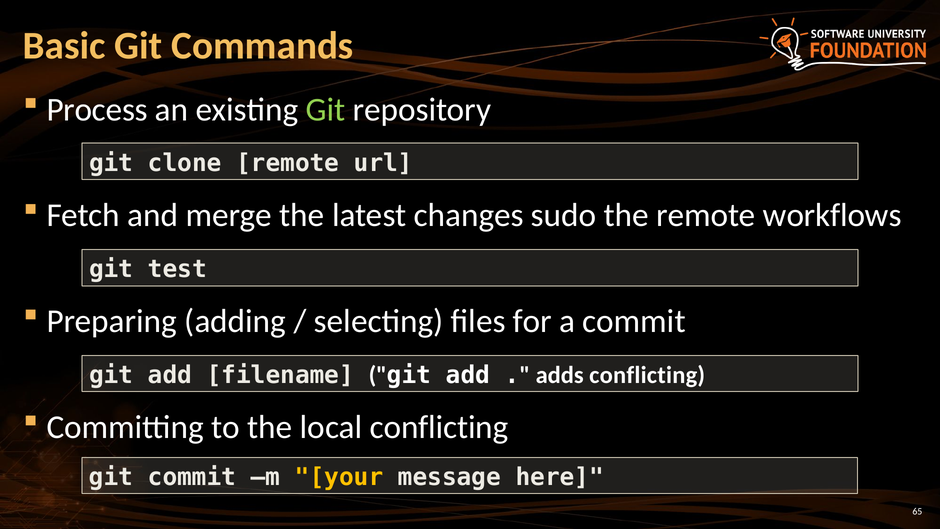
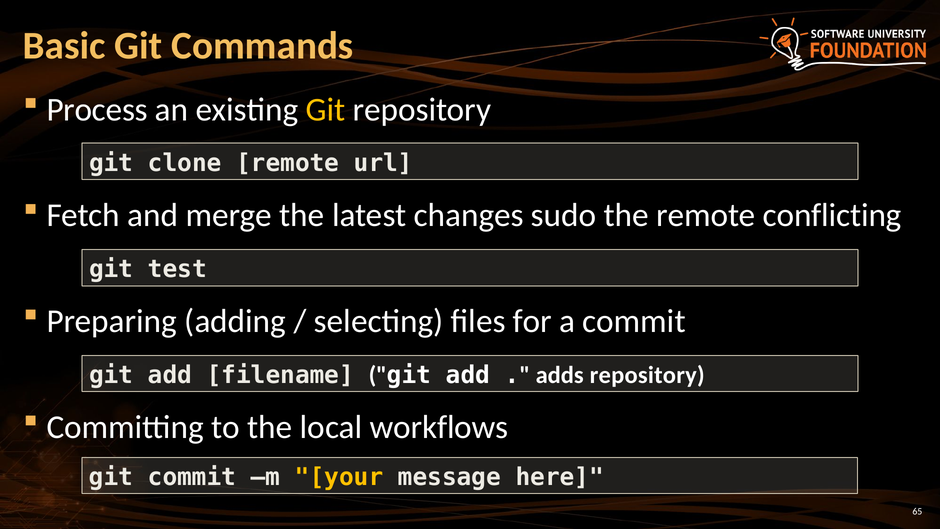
Git at (326, 110) colour: light green -> yellow
workflows: workflows -> conflicting
adds conflicting: conflicting -> repository
local conflicting: conflicting -> workflows
